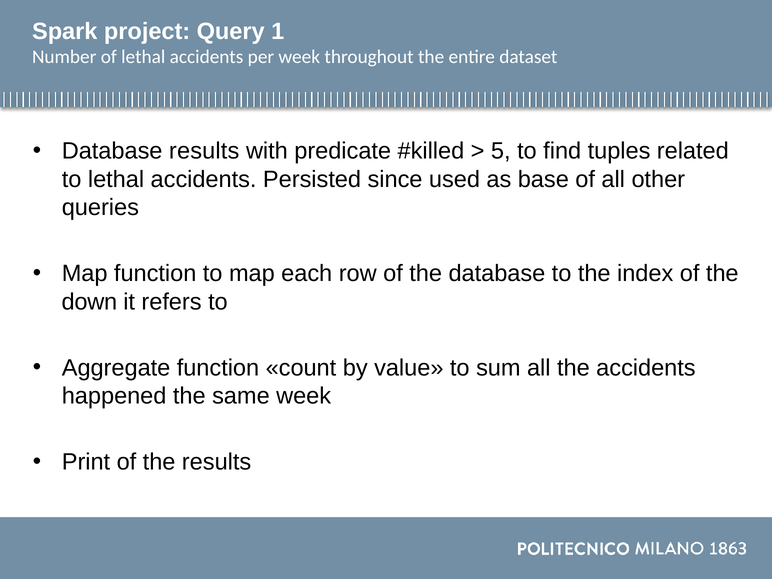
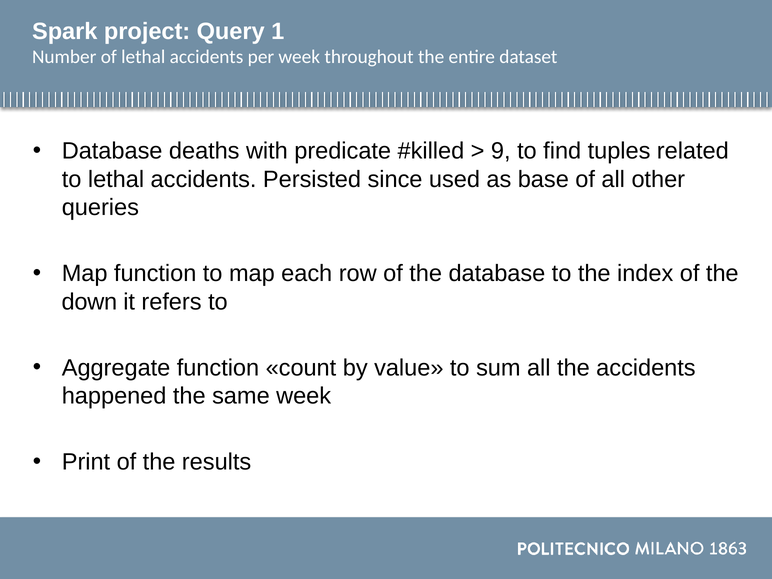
Database results: results -> deaths
5: 5 -> 9
